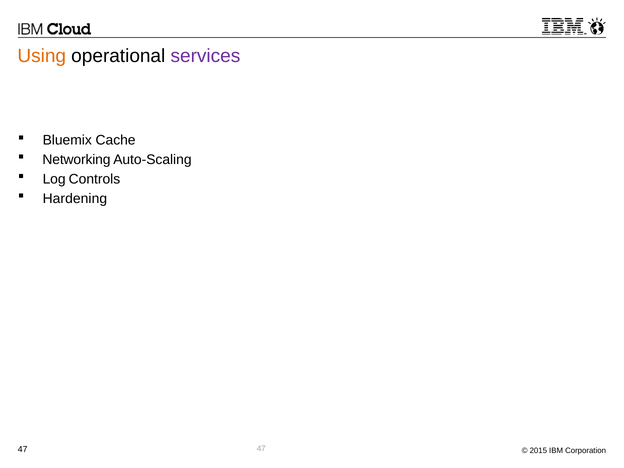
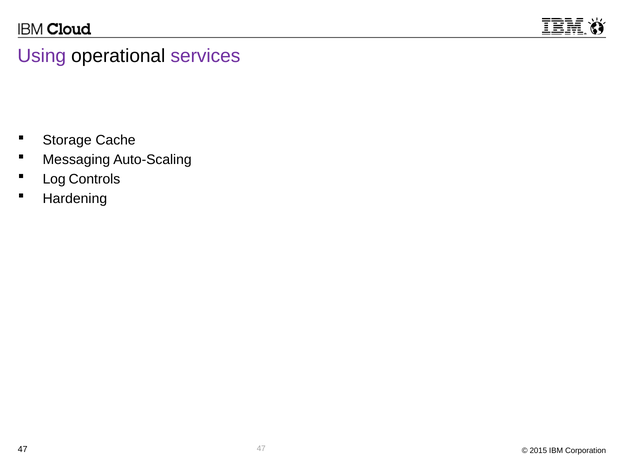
Using colour: orange -> purple
Bluemix: Bluemix -> Storage
Networking: Networking -> Messaging
